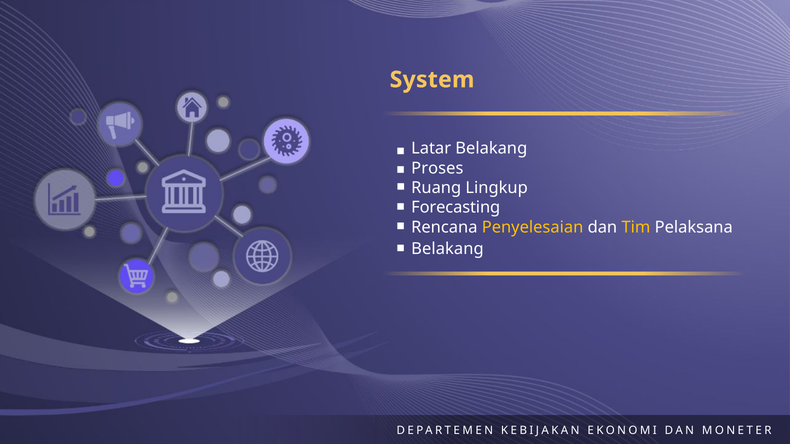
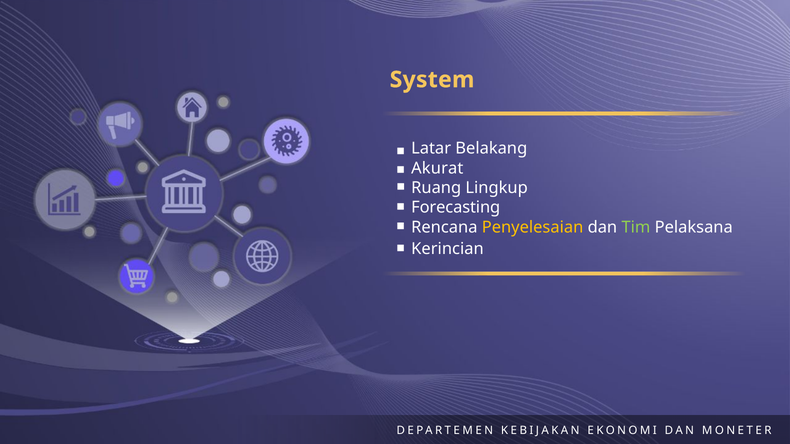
Proses: Proses -> Akurat
Tim colour: yellow -> light green
Belakang at (447, 249): Belakang -> Kerincian
